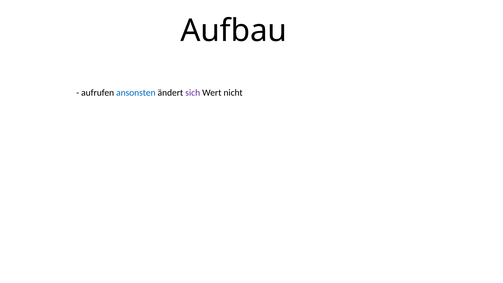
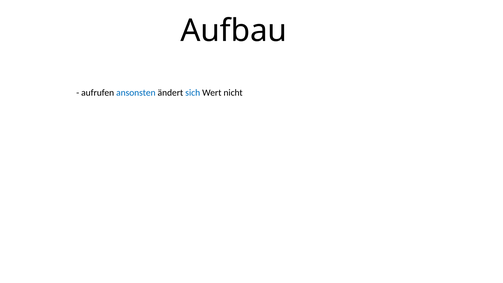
sich colour: purple -> blue
